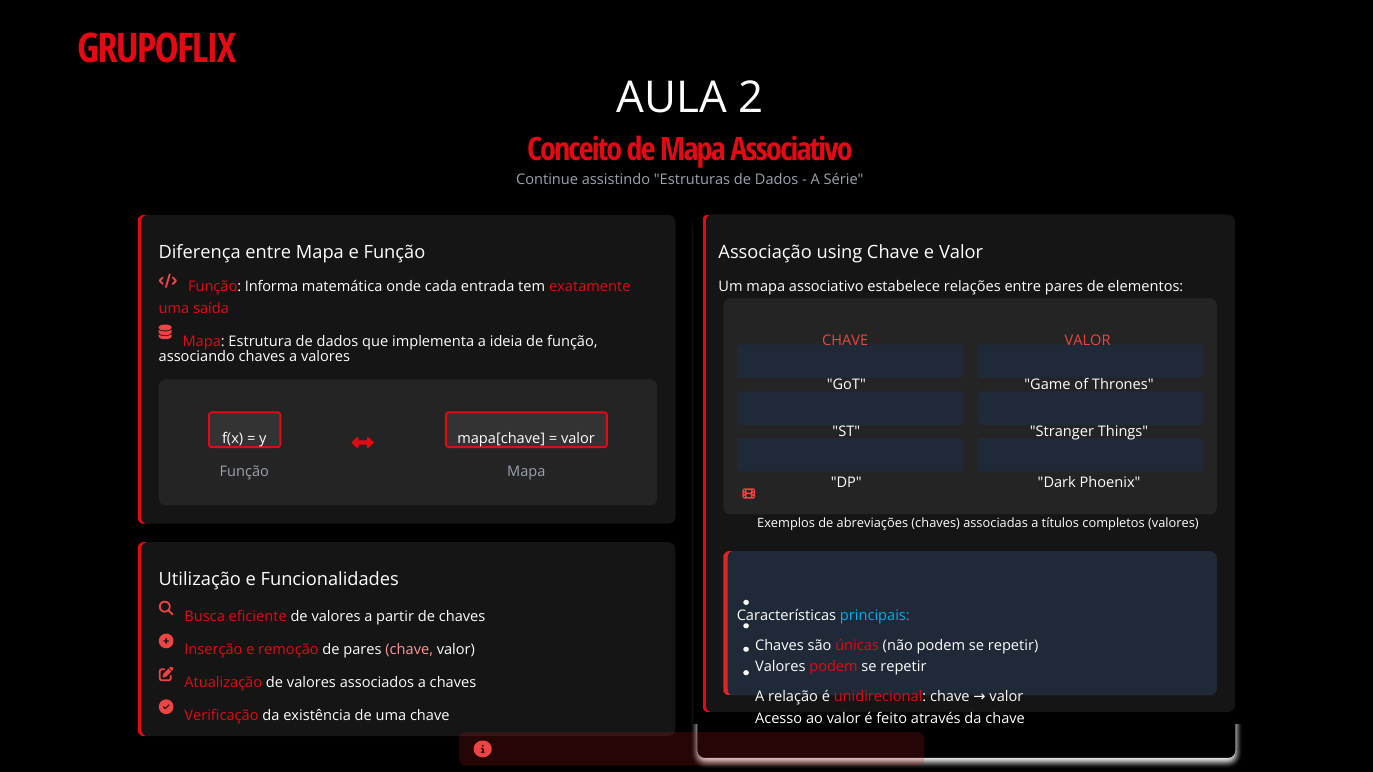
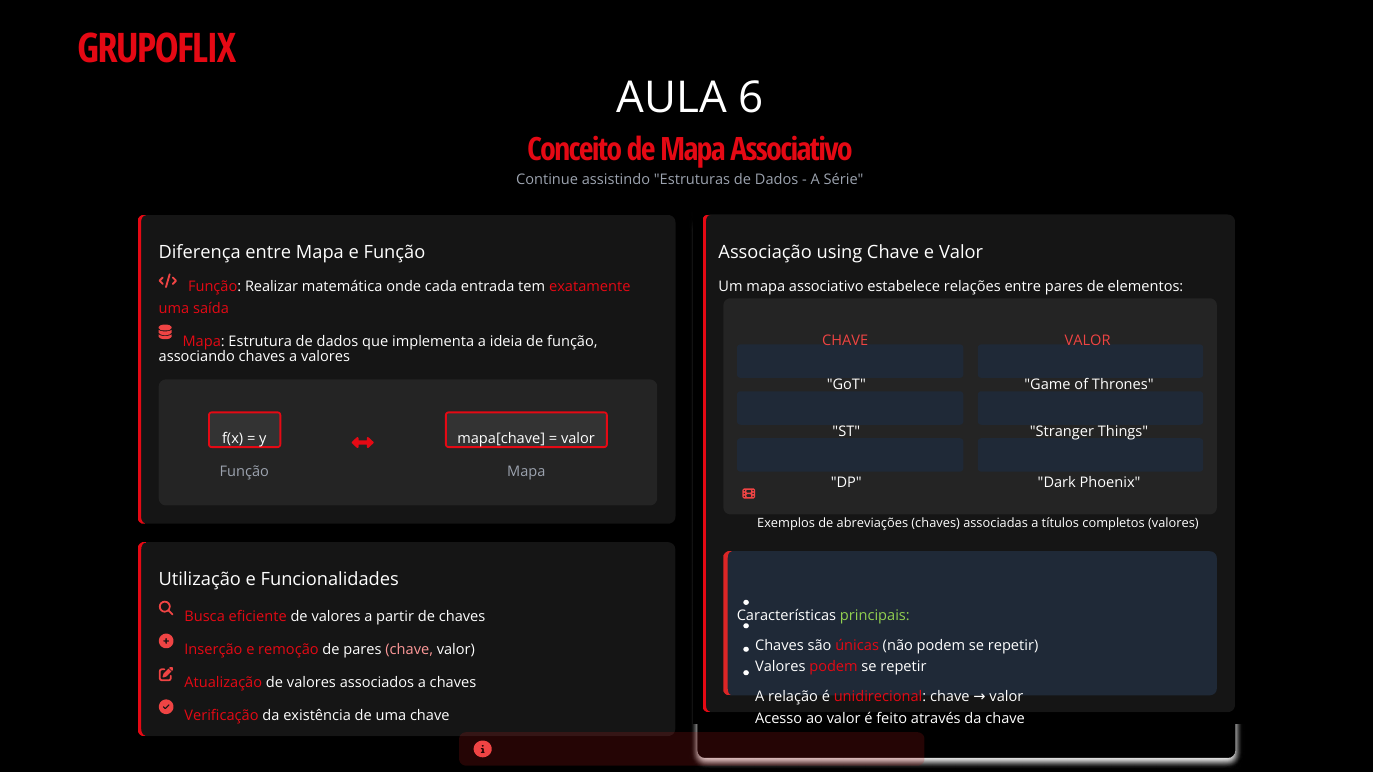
2: 2 -> 6
Informa: Informa -> Realizar
principais colour: light blue -> light green
